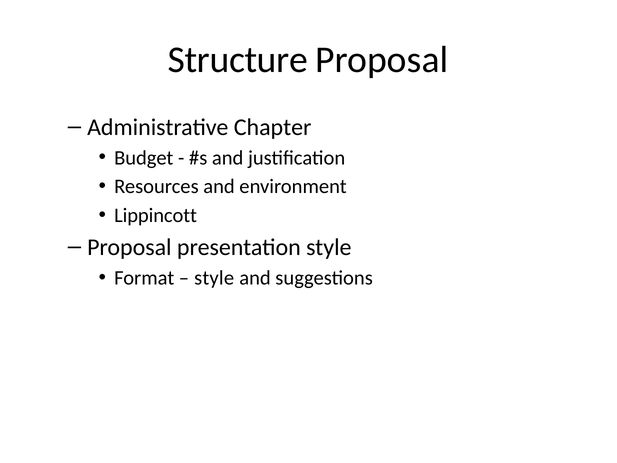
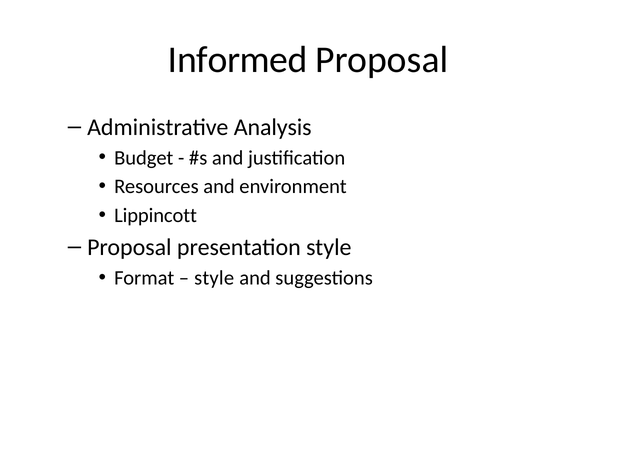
Structure: Structure -> Informed
Chapter: Chapter -> Analysis
